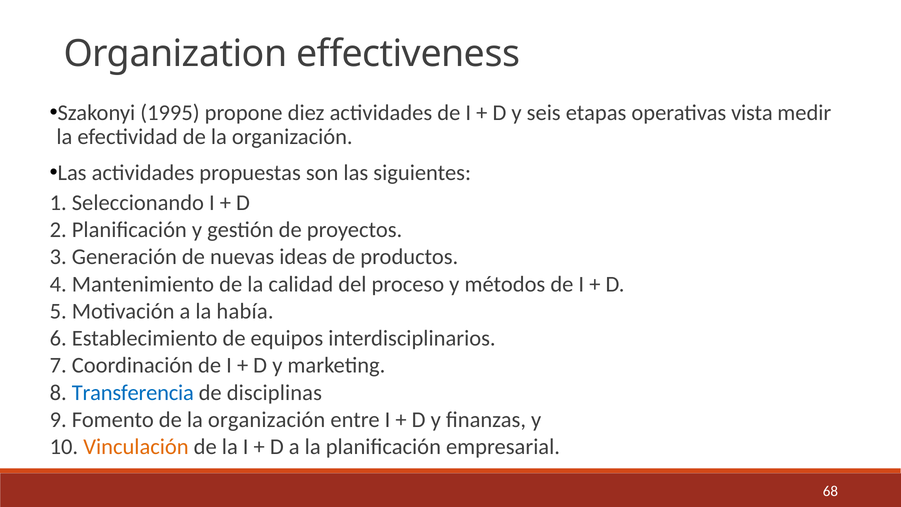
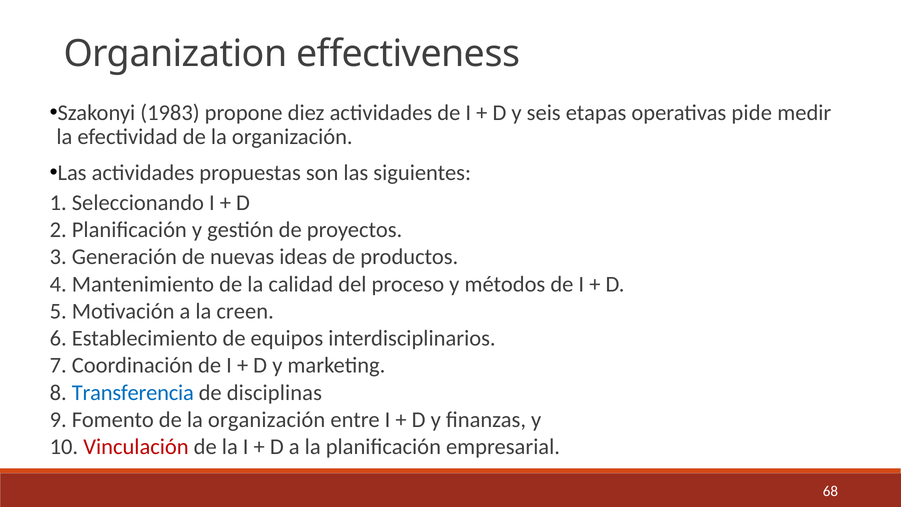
1995: 1995 -> 1983
vista: vista -> pide
había: había -> creen
Vinculación colour: orange -> red
